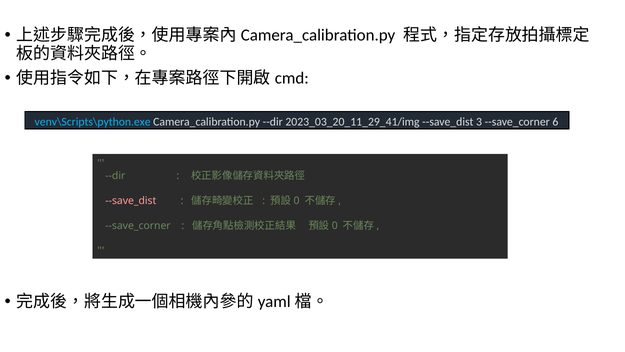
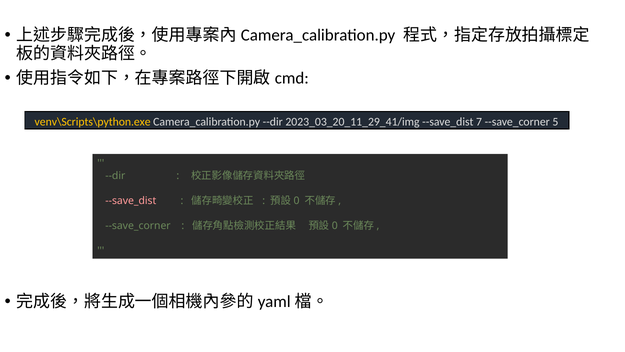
venv\Scripts\python.exe colour: light blue -> yellow
3: 3 -> 7
6: 6 -> 5
